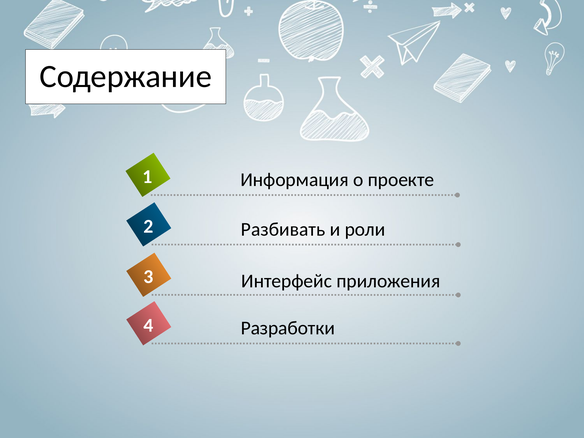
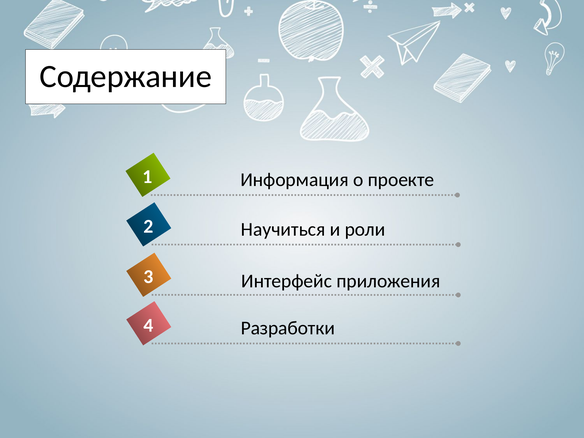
Разбивать: Разбивать -> Научиться
